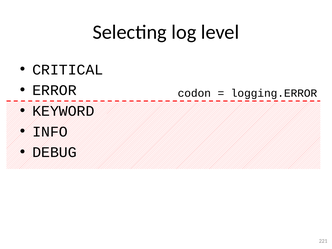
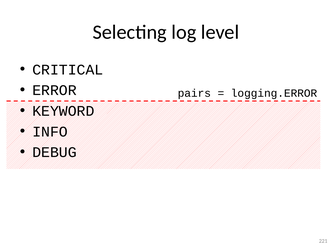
codon: codon -> pairs
